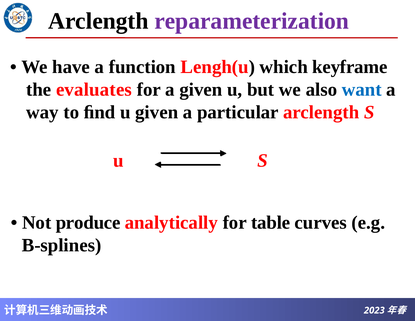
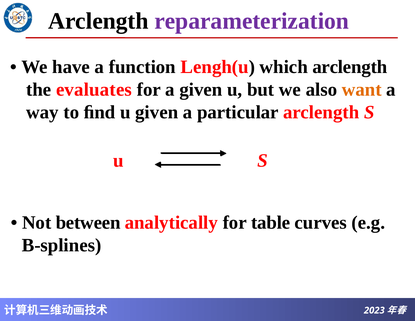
which keyframe: keyframe -> arclength
want colour: blue -> orange
produce: produce -> between
